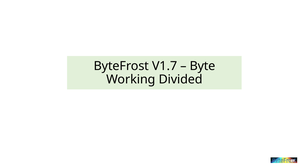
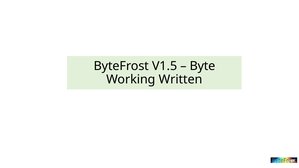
V1.7: V1.7 -> V1.5
Divided: Divided -> Written
